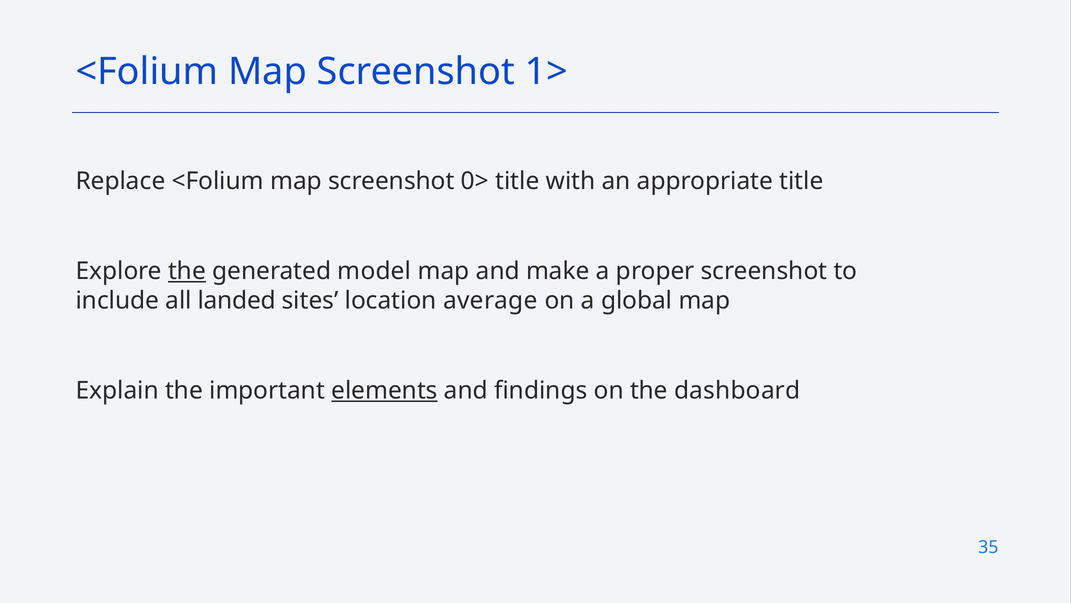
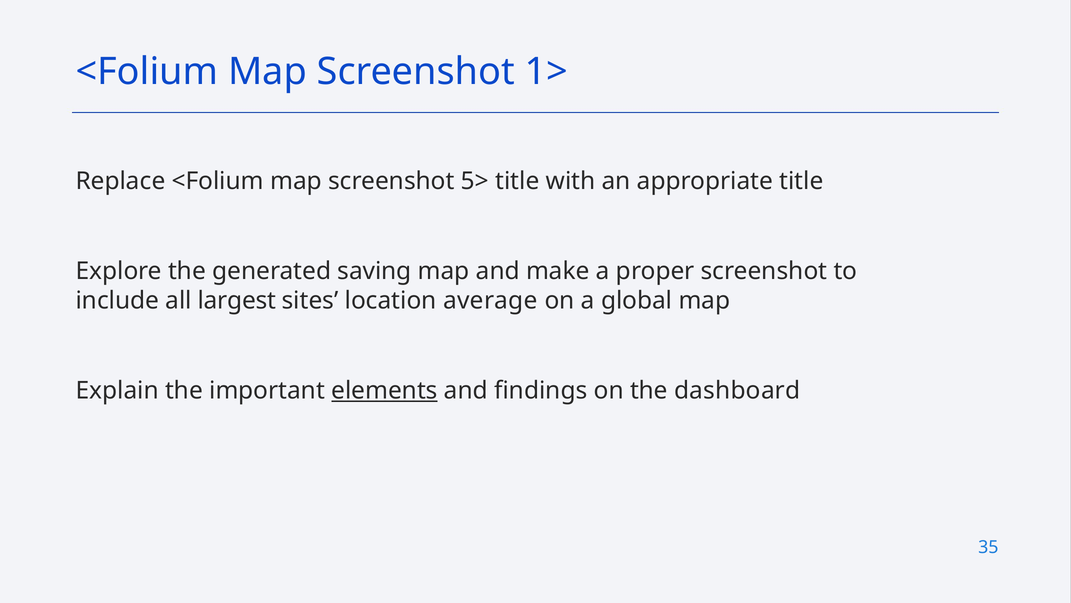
0>: 0> -> 5>
the at (187, 271) underline: present -> none
model: model -> saving
landed: landed -> largest
